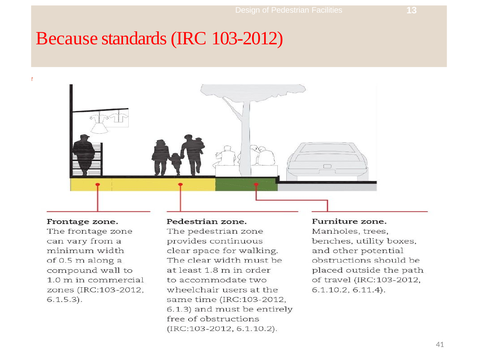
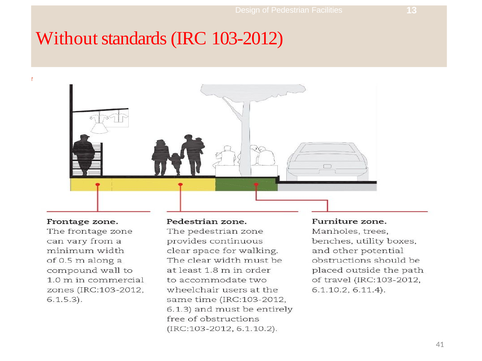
Because: Because -> Without
